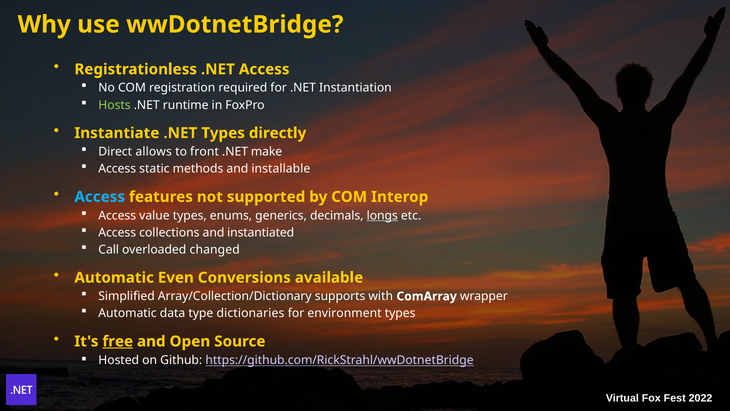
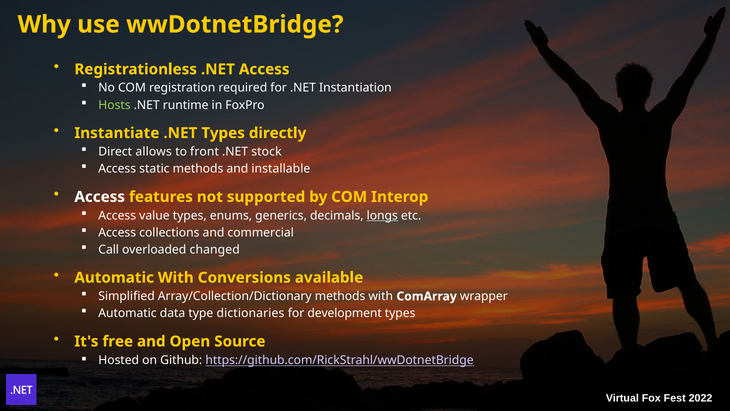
make: make -> stock
Access at (100, 197) colour: light blue -> white
instantiated: instantiated -> commercial
Automatic Even: Even -> With
Array/Collection/Dictionary supports: supports -> methods
environment: environment -> development
free underline: present -> none
